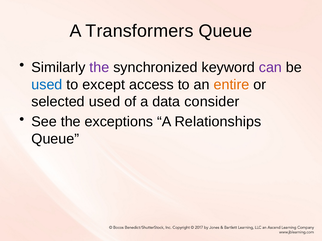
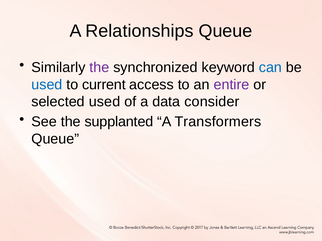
Transformers: Transformers -> Relationships
can colour: purple -> blue
except: except -> current
entire colour: orange -> purple
exceptions: exceptions -> supplanted
Relationships: Relationships -> Transformers
